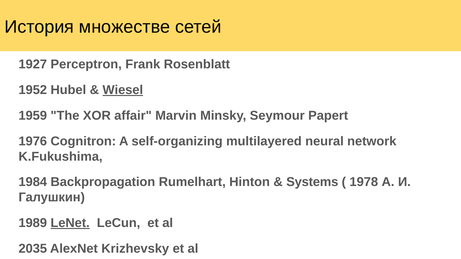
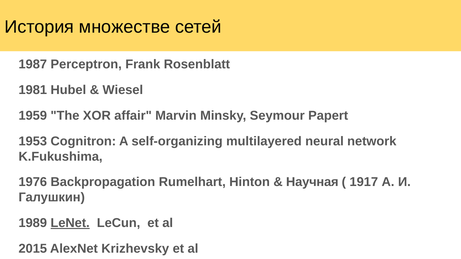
1927: 1927 -> 1987
1952: 1952 -> 1981
Wiesel underline: present -> none
1976: 1976 -> 1953
1984: 1984 -> 1976
Systems: Systems -> Научная
1978: 1978 -> 1917
2035: 2035 -> 2015
